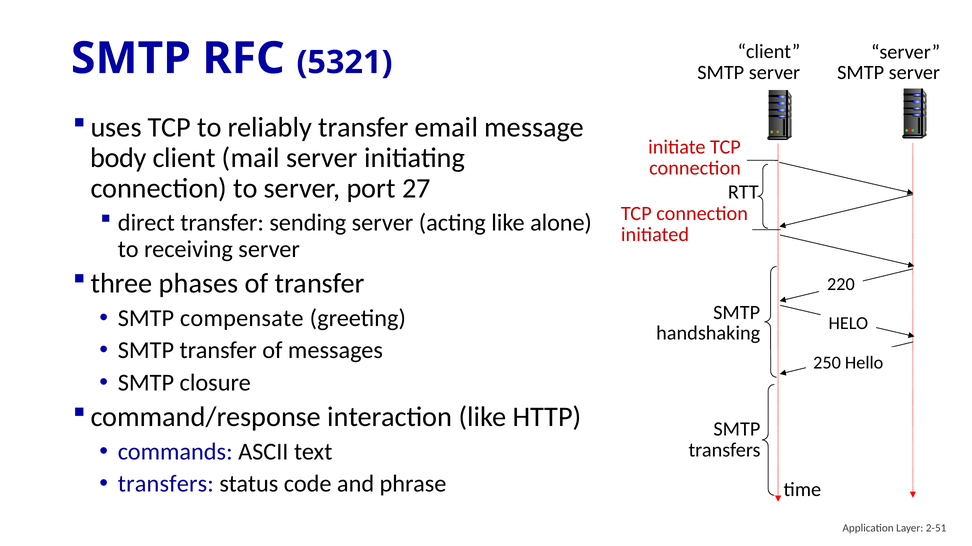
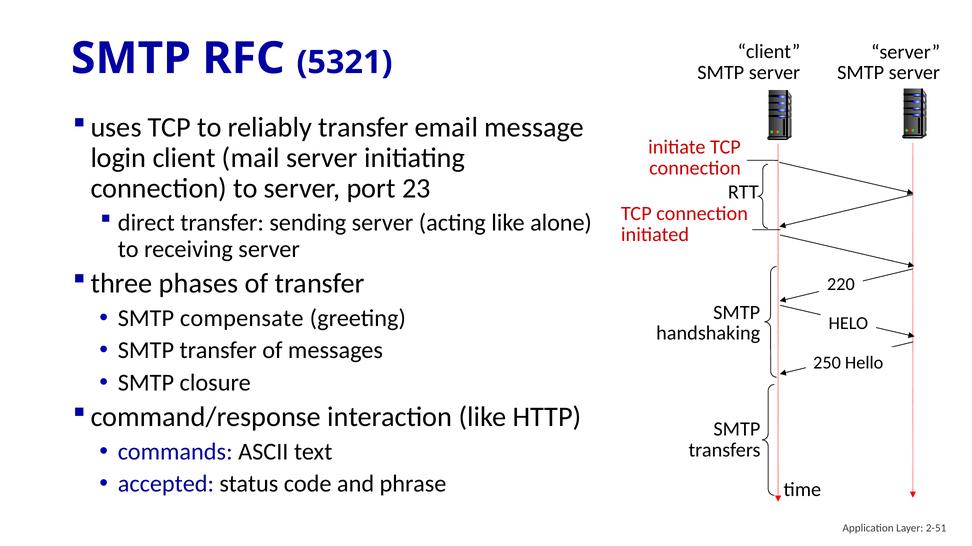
body: body -> login
27: 27 -> 23
transfers at (166, 485): transfers -> accepted
